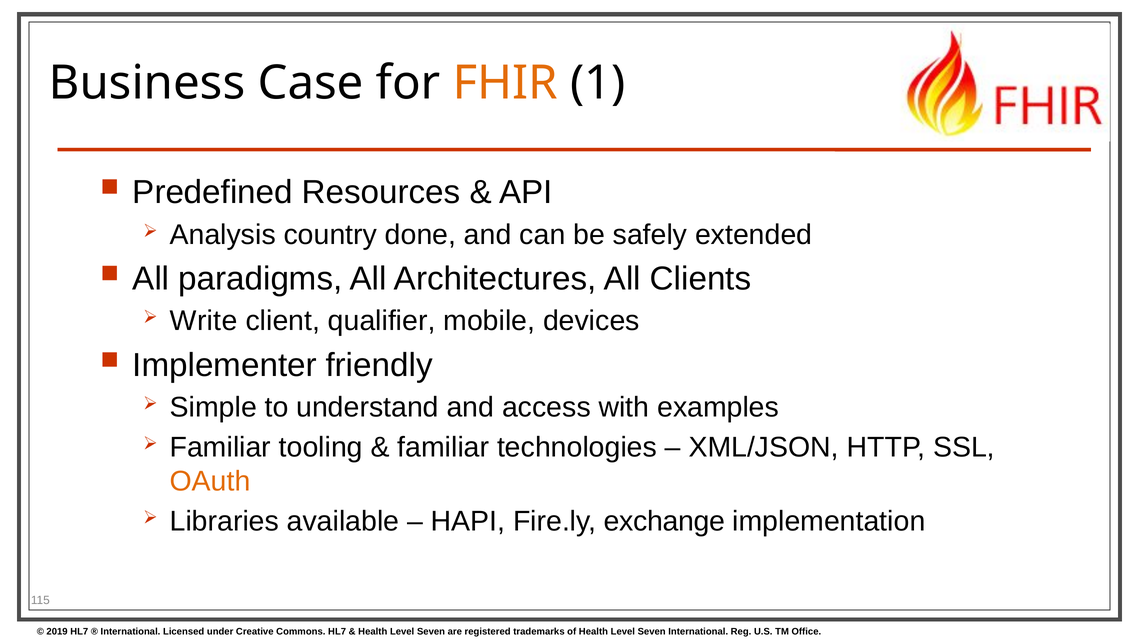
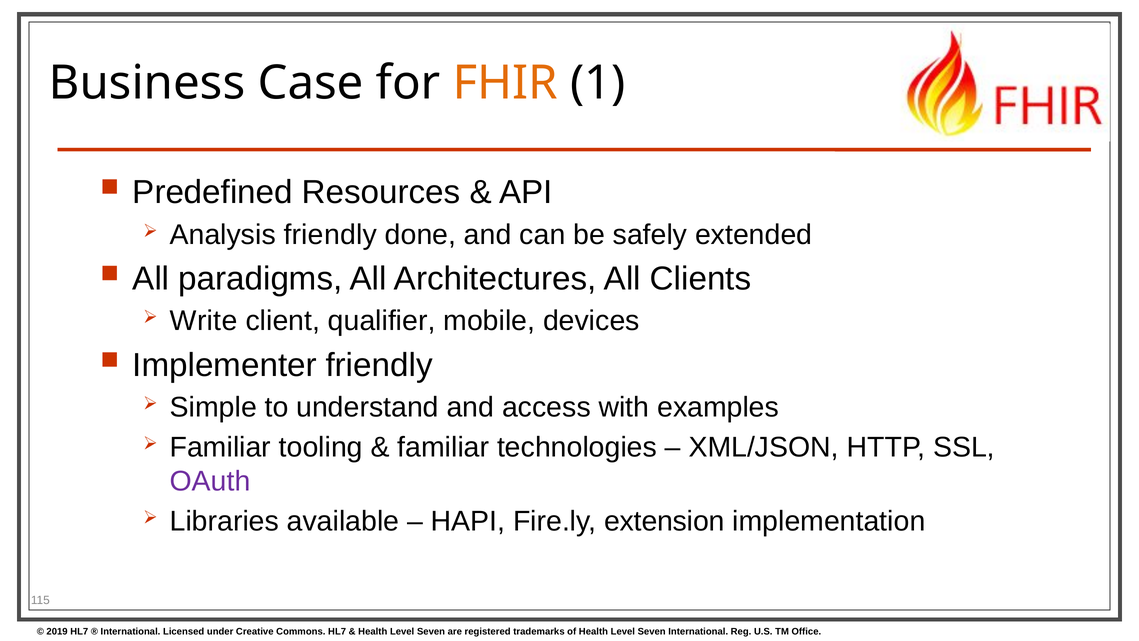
Analysis country: country -> friendly
OAuth colour: orange -> purple
exchange: exchange -> extension
